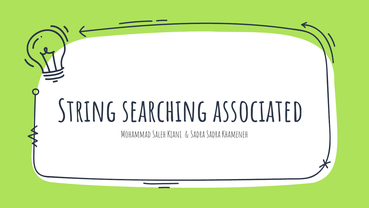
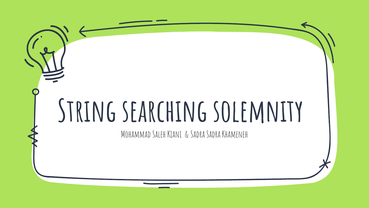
associated: associated -> solemnity
